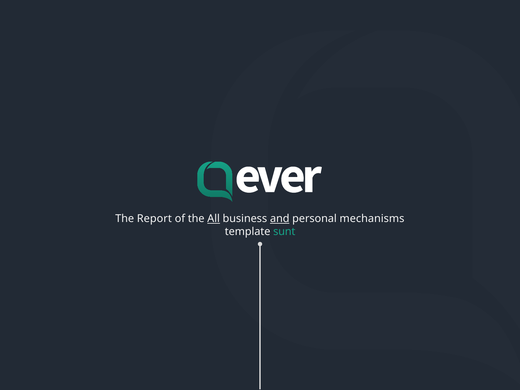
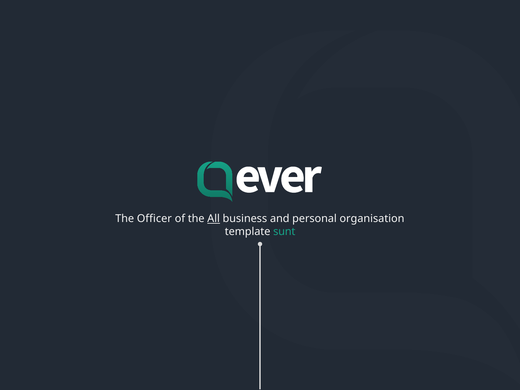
Report: Report -> Officer
and underline: present -> none
mechanisms: mechanisms -> organisation
